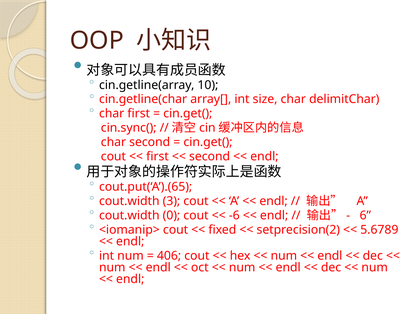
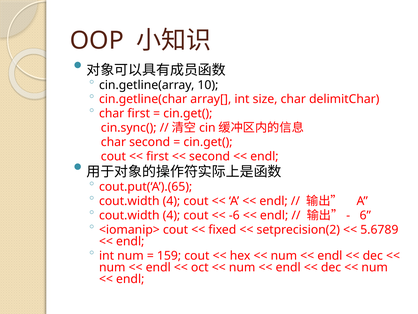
3 at (171, 201): 3 -> 4
0 at (171, 215): 0 -> 4
406: 406 -> 159
